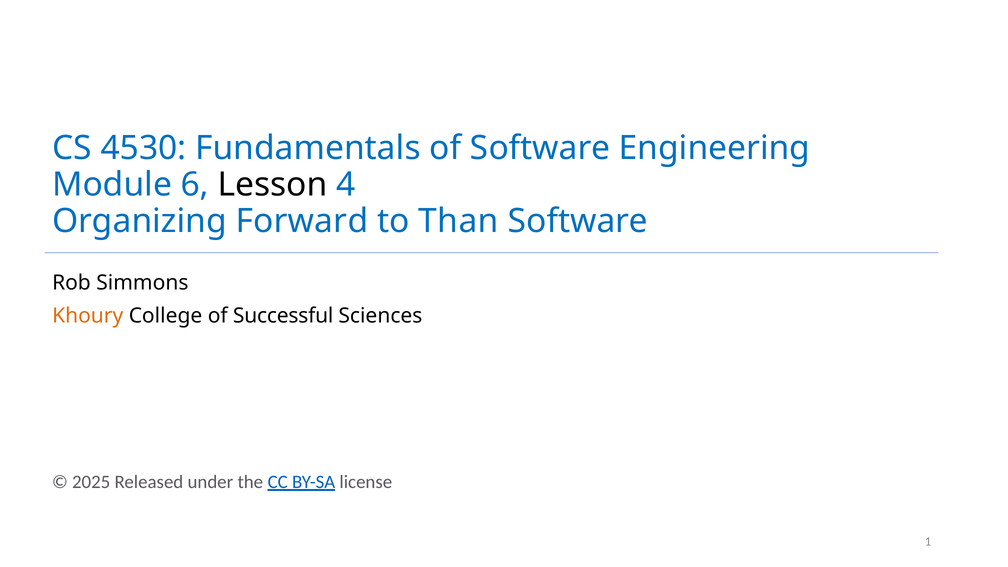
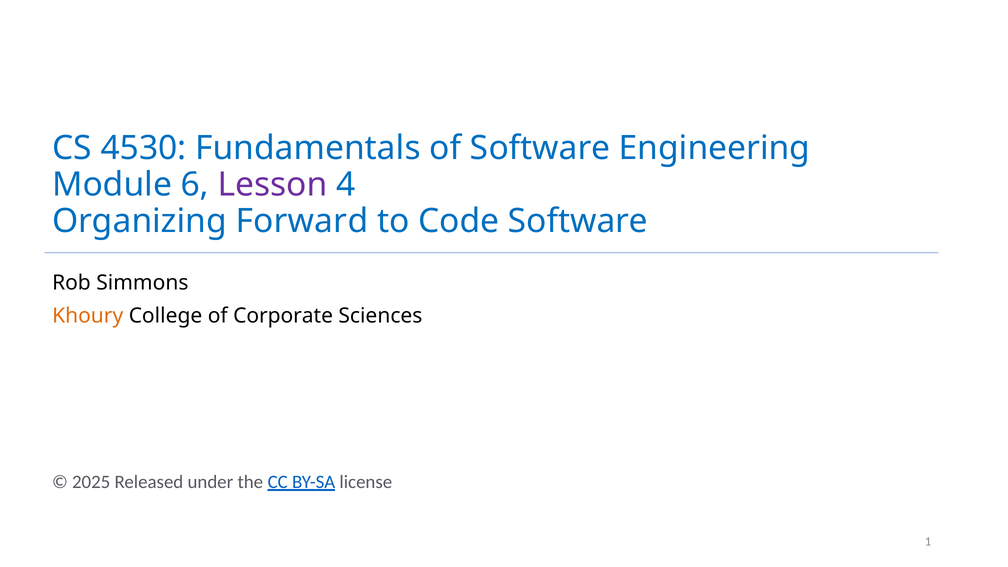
Lesson colour: black -> purple
Than: Than -> Code
Successful: Successful -> Corporate
